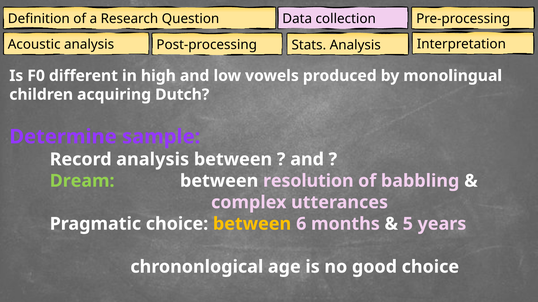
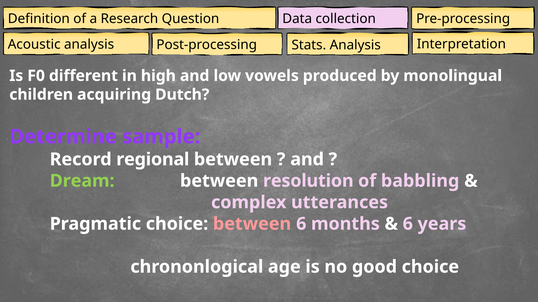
Record analysis: analysis -> regional
between at (252, 224) colour: yellow -> pink
5 at (408, 224): 5 -> 6
